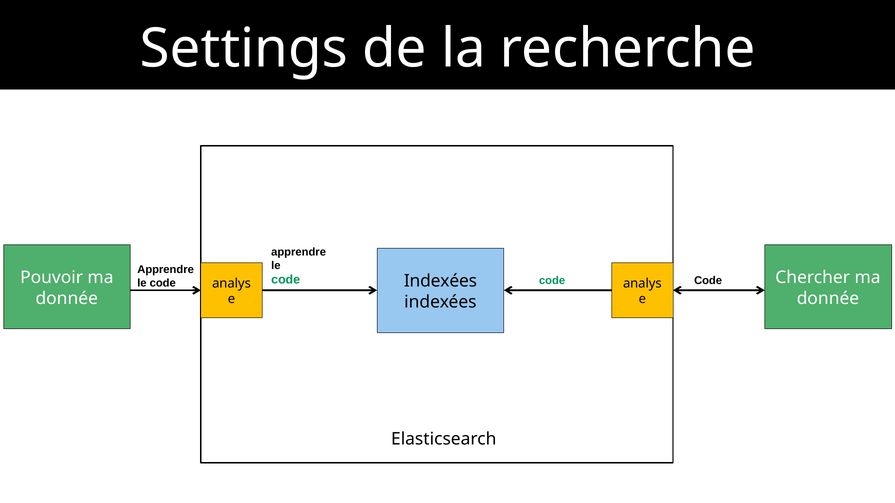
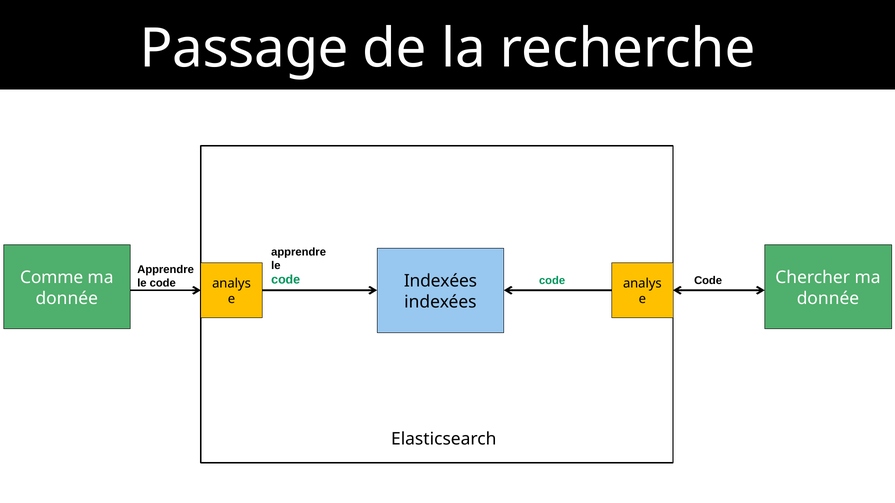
Settings: Settings -> Passage
Pouvoir: Pouvoir -> Comme
